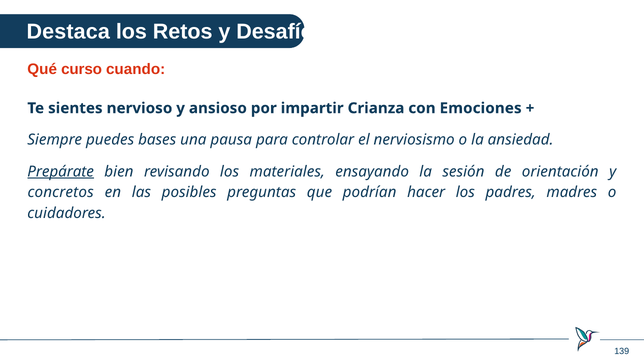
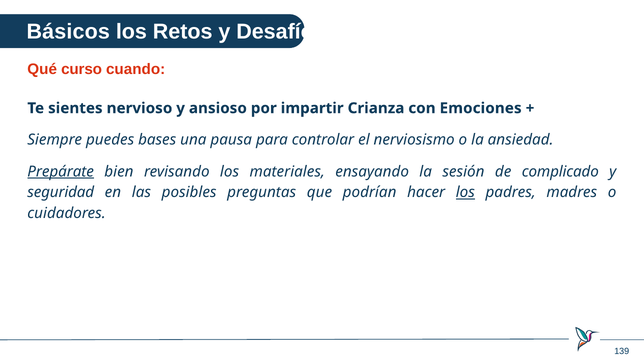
Destaca: Destaca -> Básicos
orientación: orientación -> complicado
concretos: concretos -> seguridad
los at (465, 193) underline: none -> present
